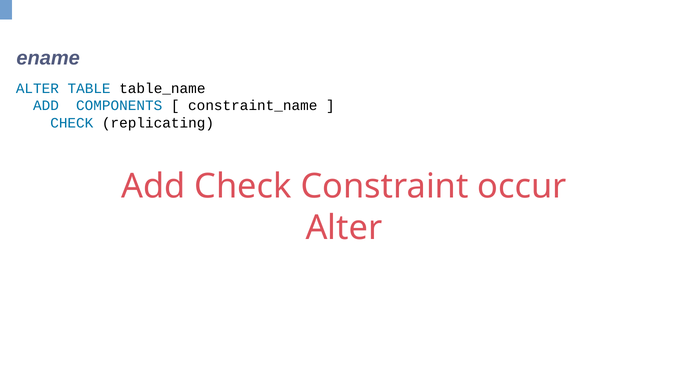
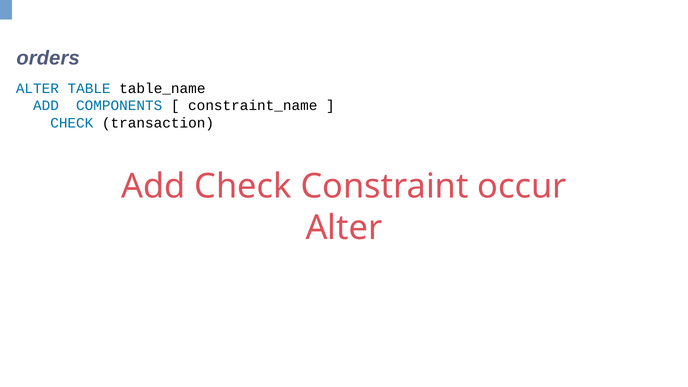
ename: ename -> orders
replicating: replicating -> transaction
